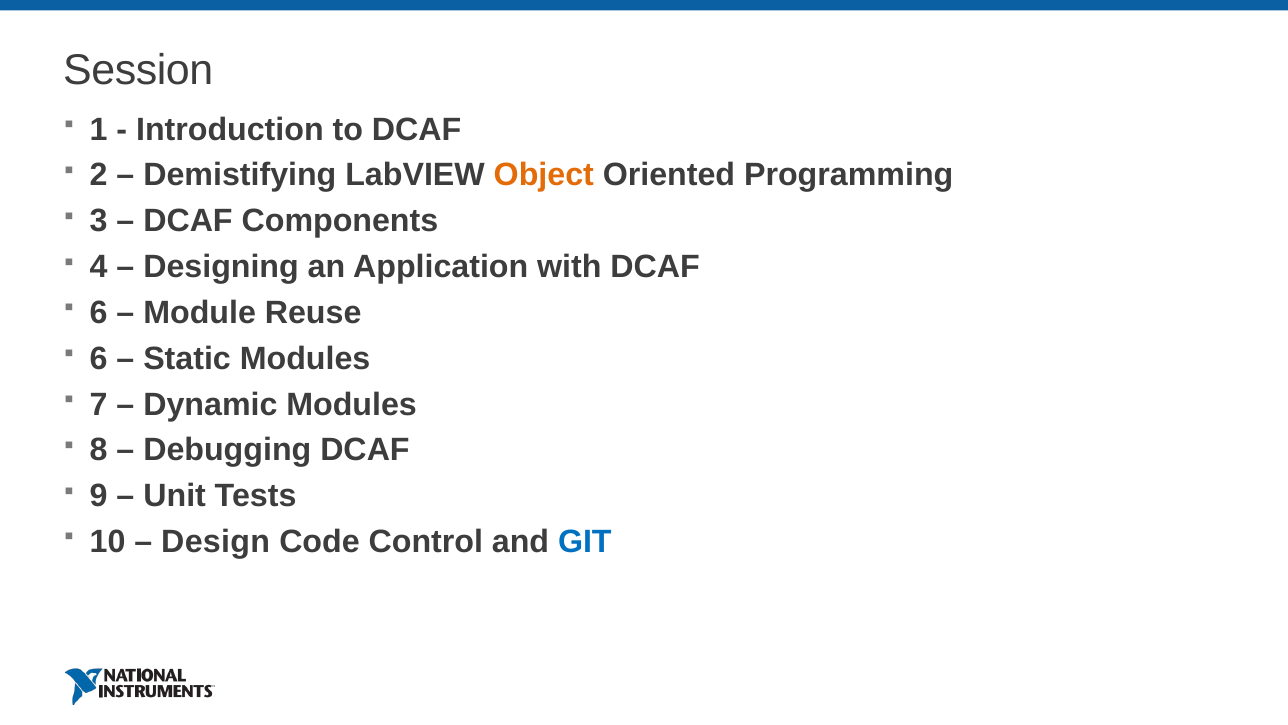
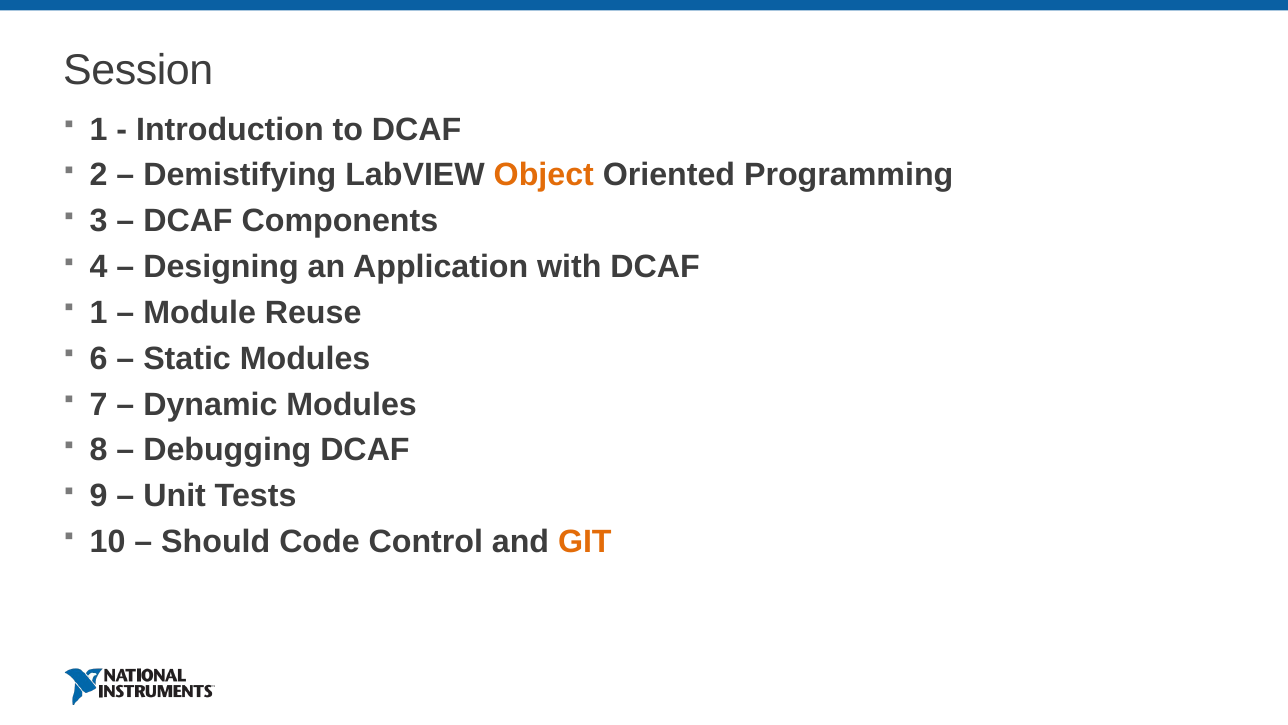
6 at (99, 313): 6 -> 1
Design: Design -> Should
GIT colour: blue -> orange
